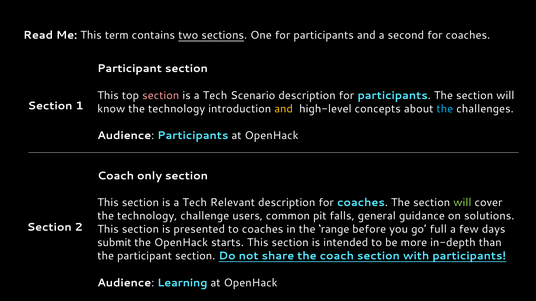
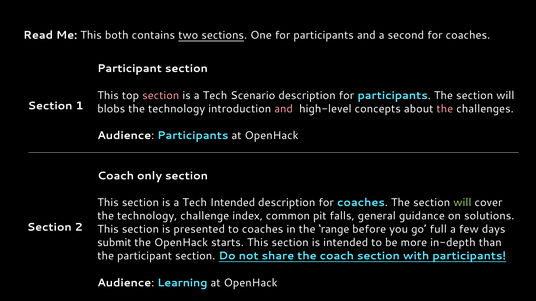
term: term -> both
know: know -> blobs
and at (284, 109) colour: yellow -> pink
the at (445, 109) colour: light blue -> pink
Tech Relevant: Relevant -> Intended
users: users -> index
